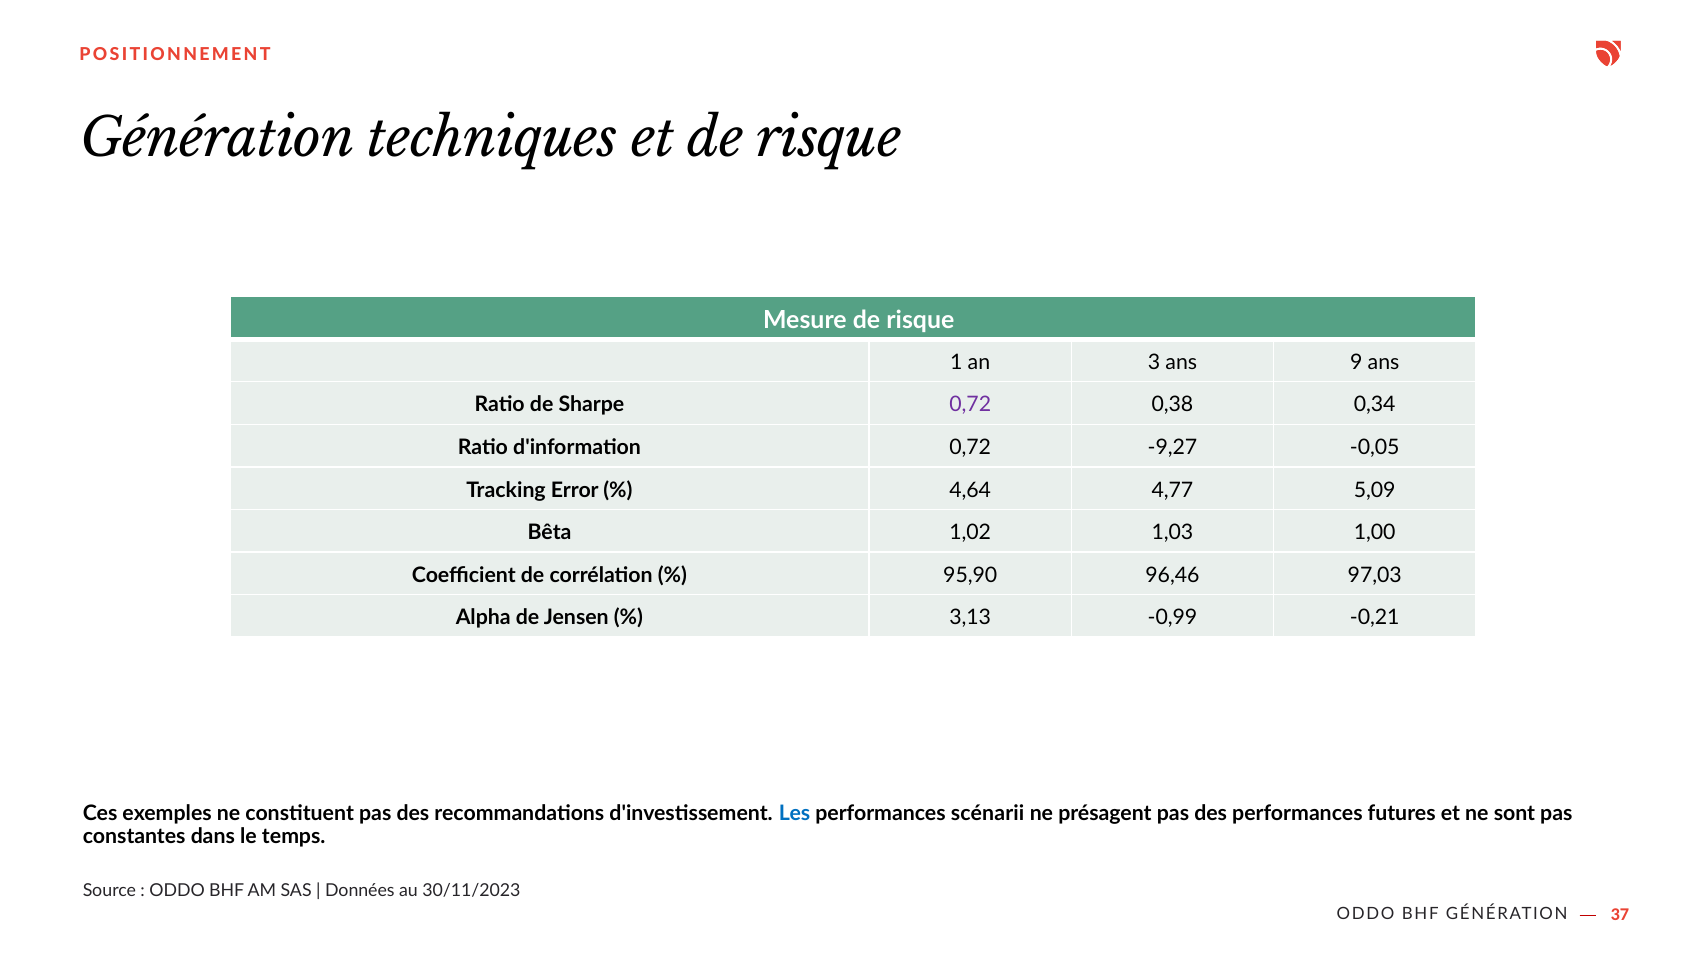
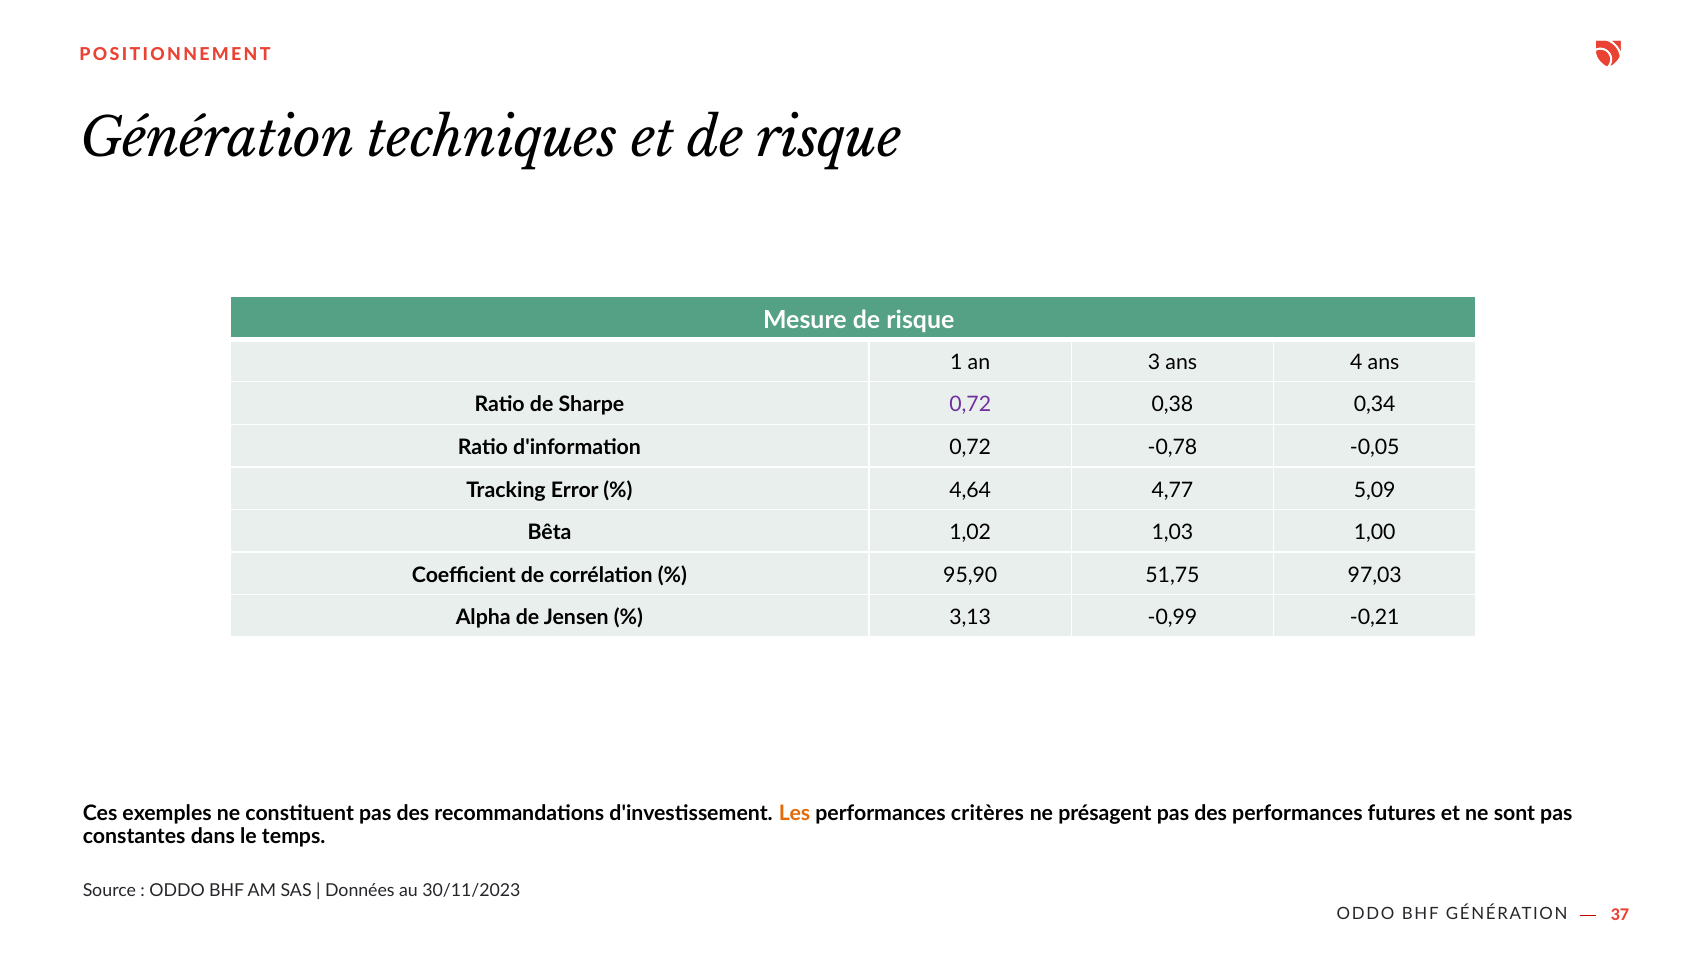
9: 9 -> 4
-9,27: -9,27 -> -0,78
96,46: 96,46 -> 51,75
Les colour: blue -> orange
scénarii: scénarii -> critères
